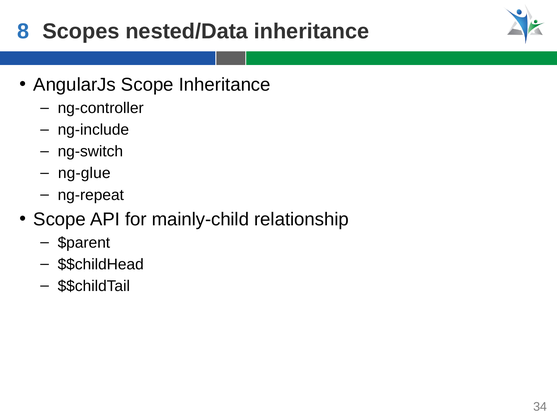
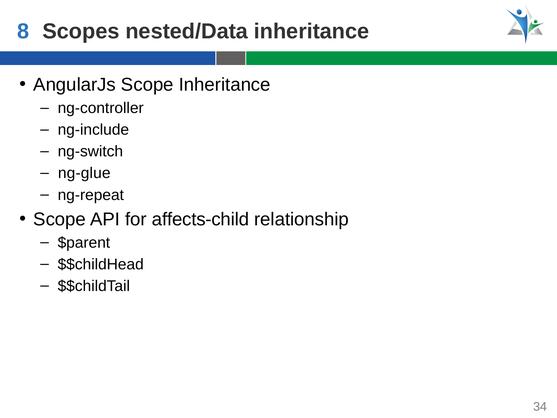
mainly-child: mainly-child -> affects-child
